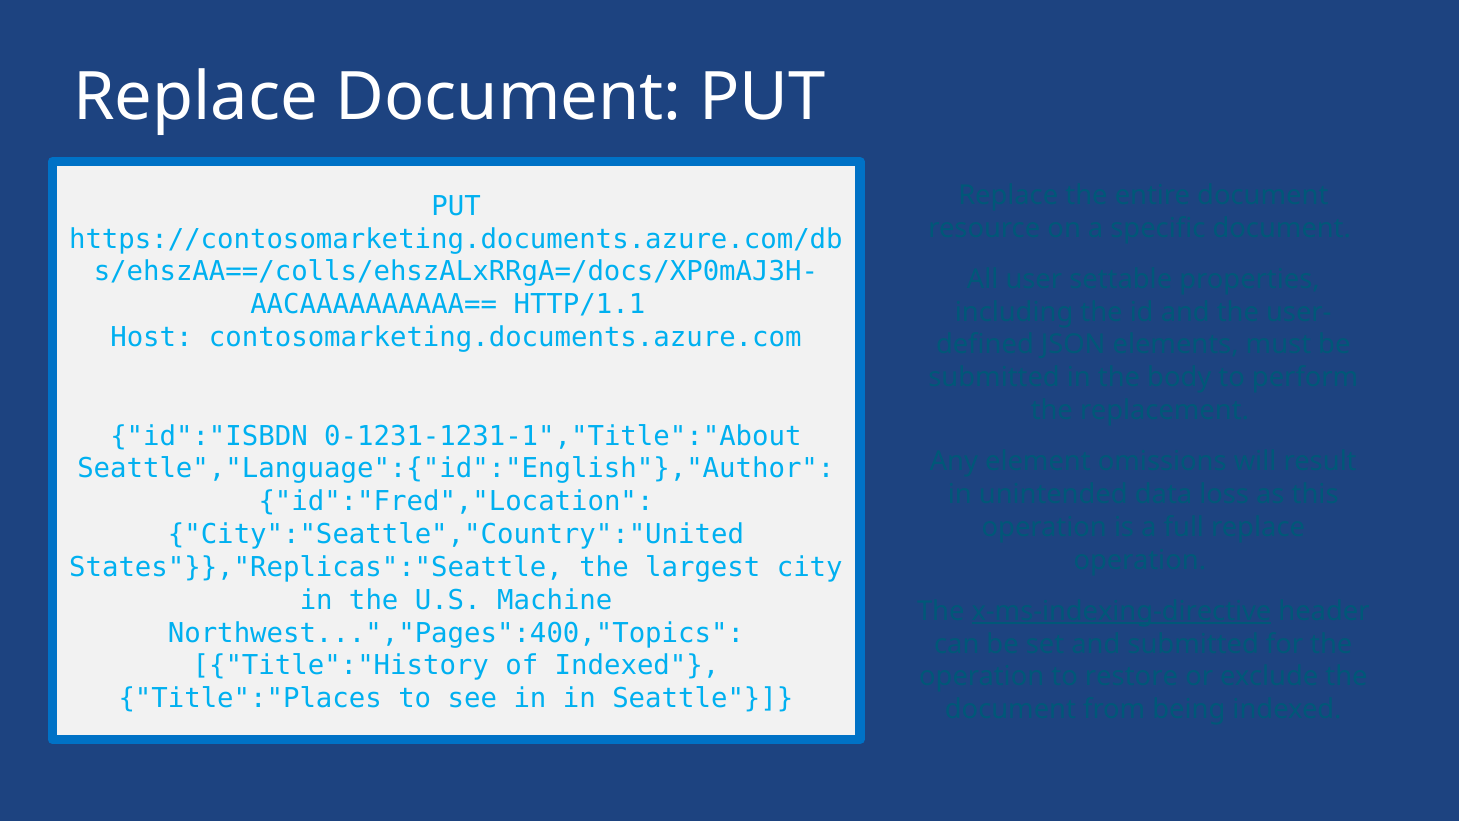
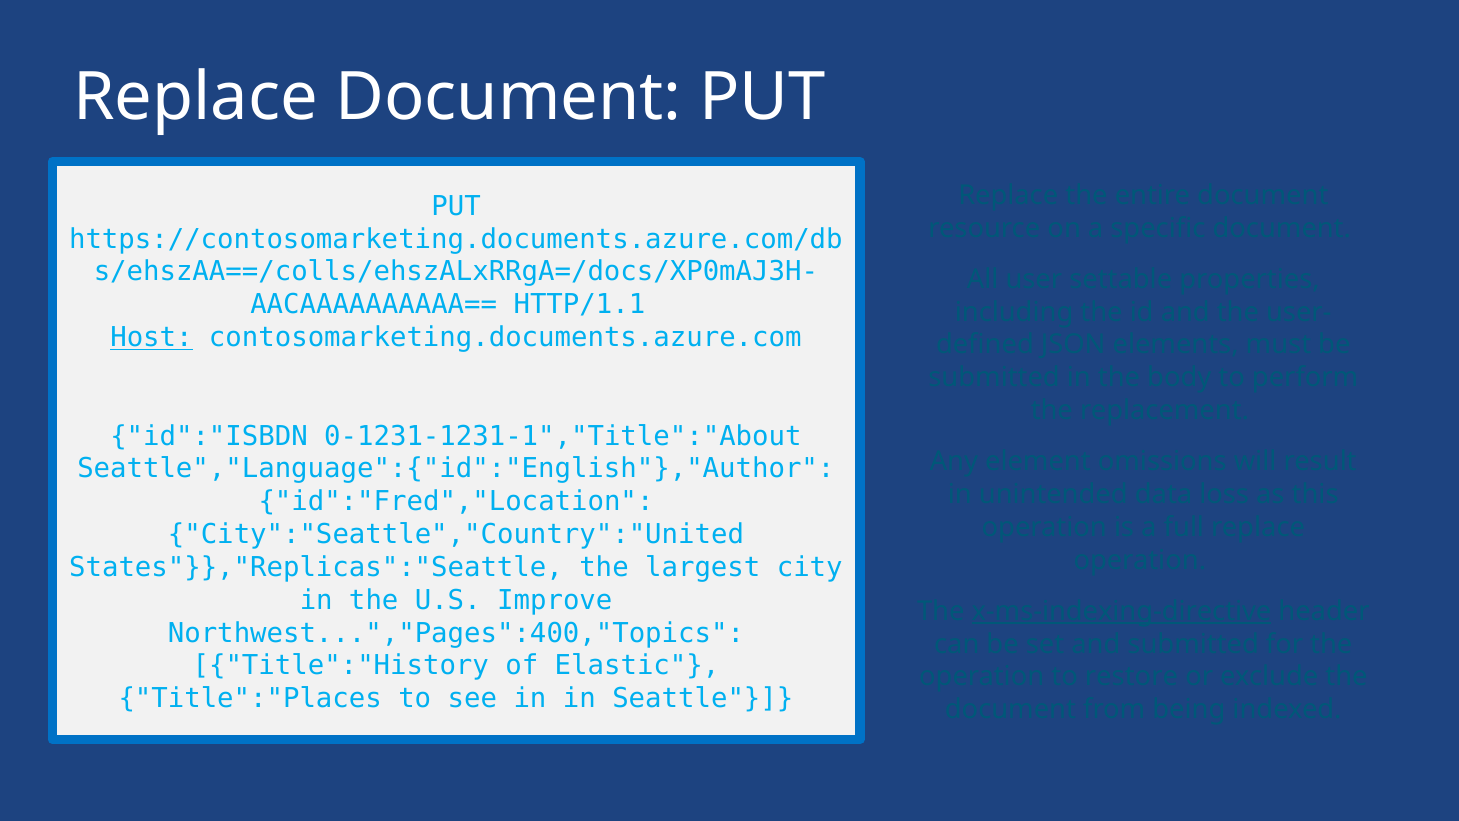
Host underline: none -> present
Machine: Machine -> Improve
of Indexed: Indexed -> Elastic
